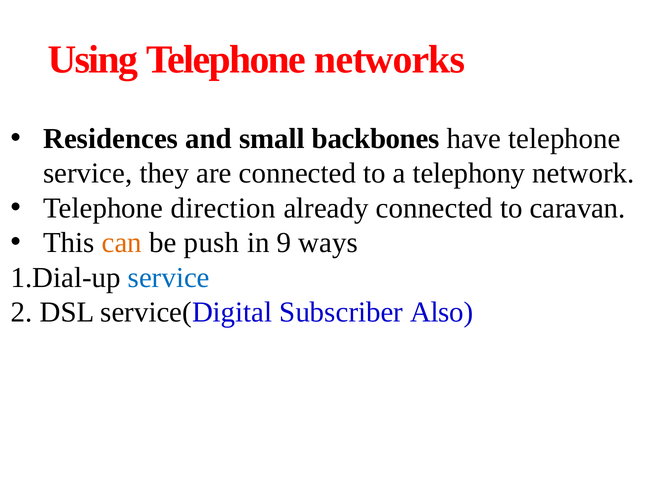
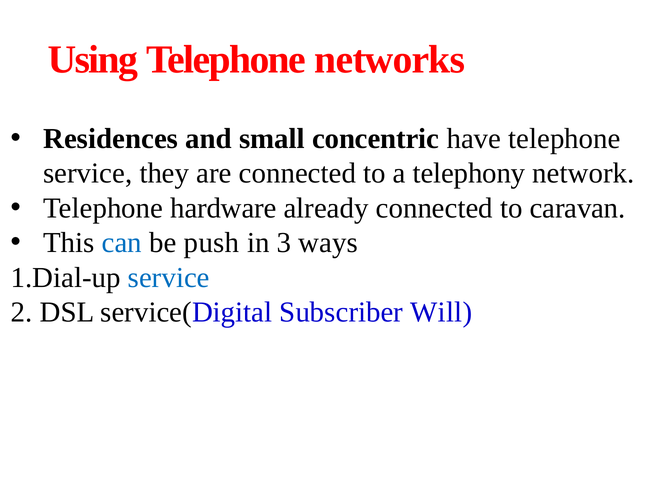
backbones: backbones -> concentric
direction: direction -> hardware
can colour: orange -> blue
9: 9 -> 3
Also: Also -> Will
